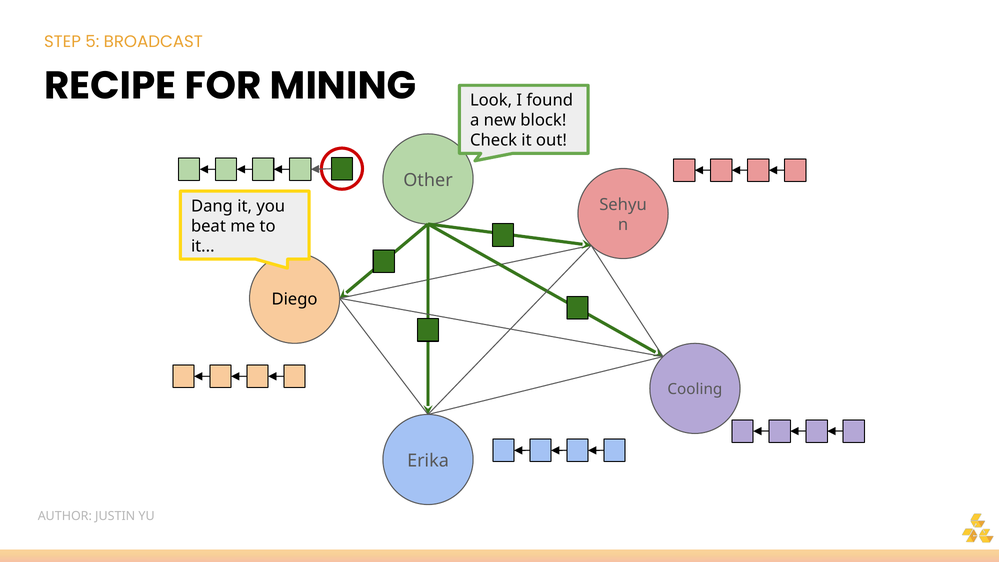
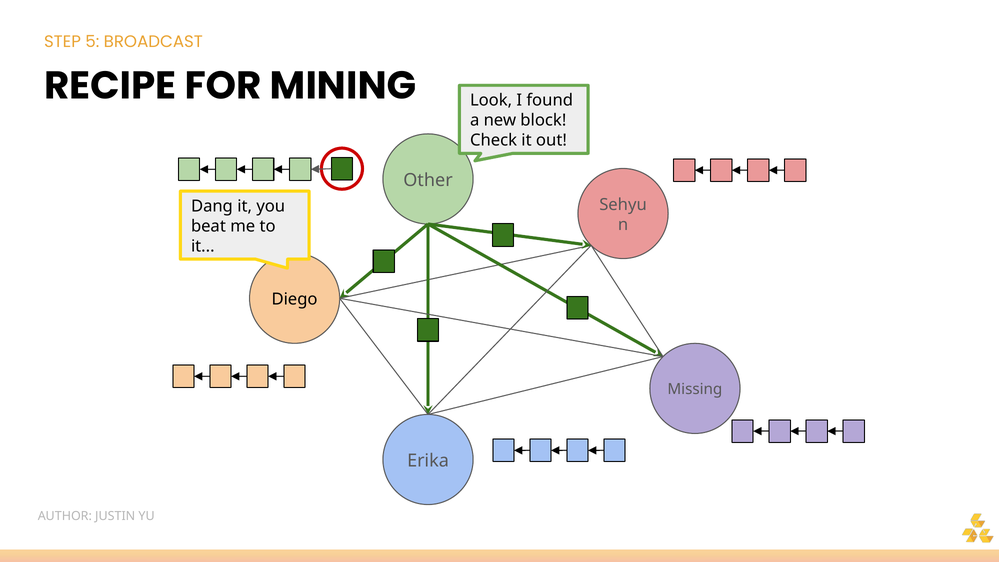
Cooling: Cooling -> Missing
